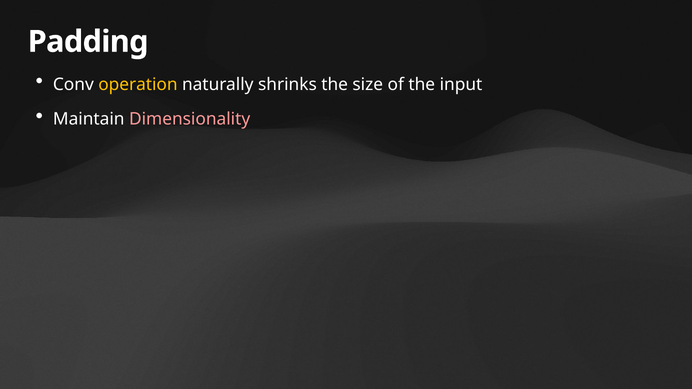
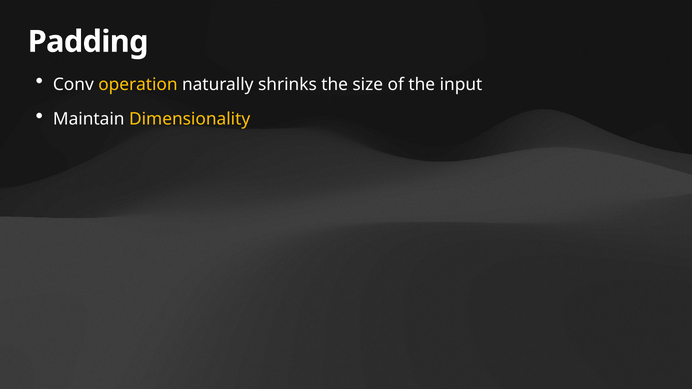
Dimensionality colour: pink -> yellow
